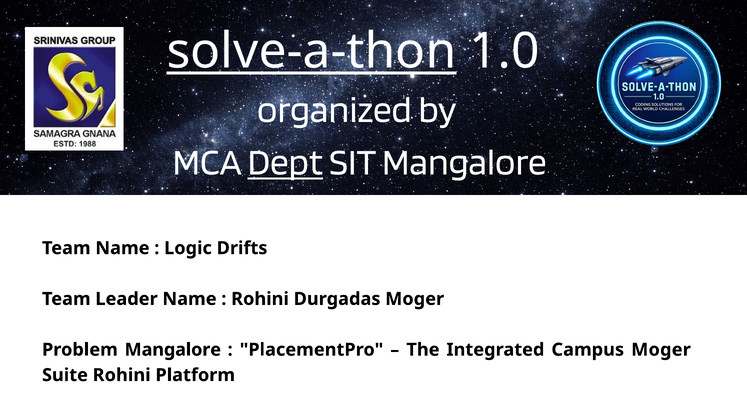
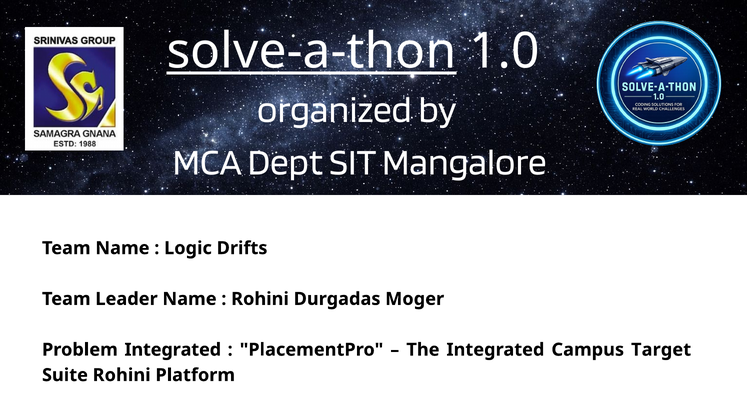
Dept underline: present -> none
Problem Mangalore: Mangalore -> Integrated
Campus Moger: Moger -> Target
